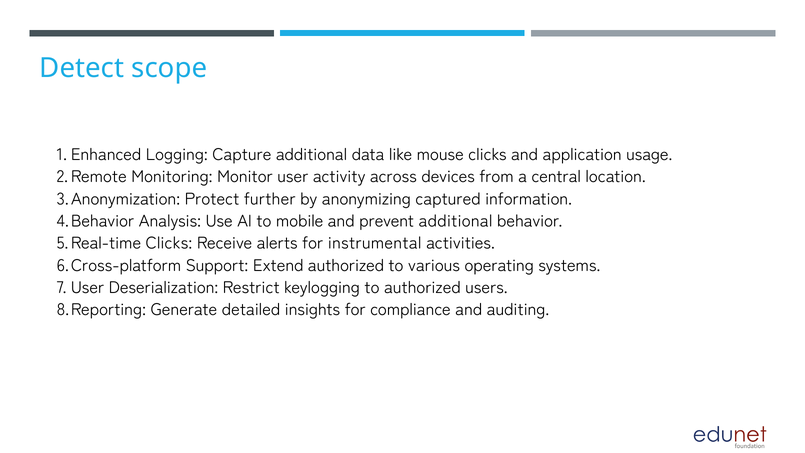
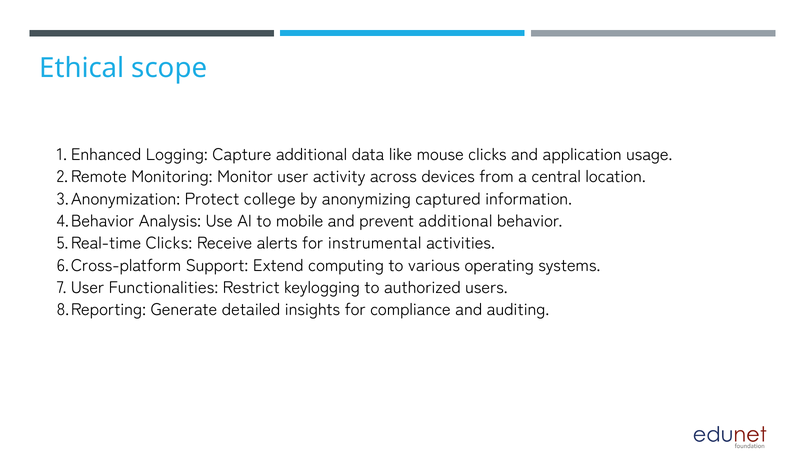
Detect: Detect -> Ethical
further: further -> college
Extend authorized: authorized -> computing
Deserialization: Deserialization -> Functionalities
